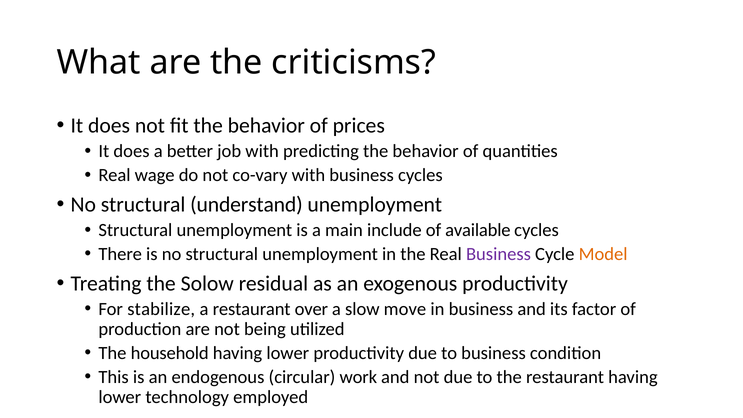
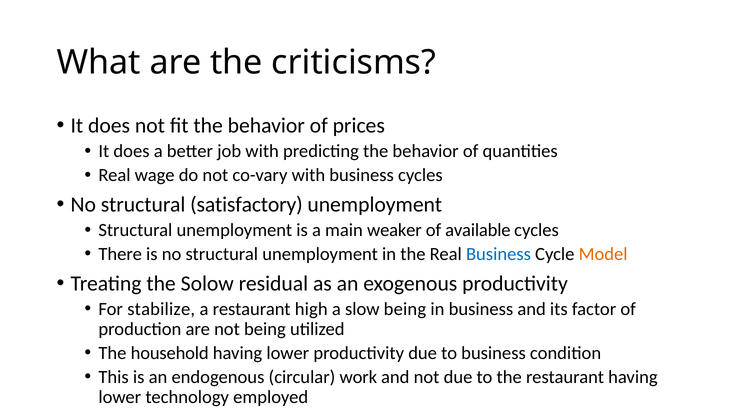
understand: understand -> satisfactory
include: include -> weaker
Business at (498, 254) colour: purple -> blue
over: over -> high
slow move: move -> being
